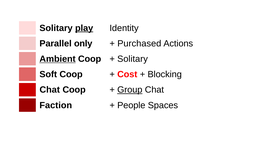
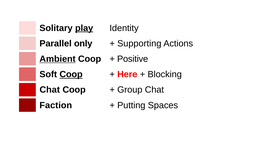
Purchased: Purchased -> Supporting
Solitary at (133, 59): Solitary -> Positive
Coop at (71, 75) underline: none -> present
Cost: Cost -> Here
Group underline: present -> none
People: People -> Putting
